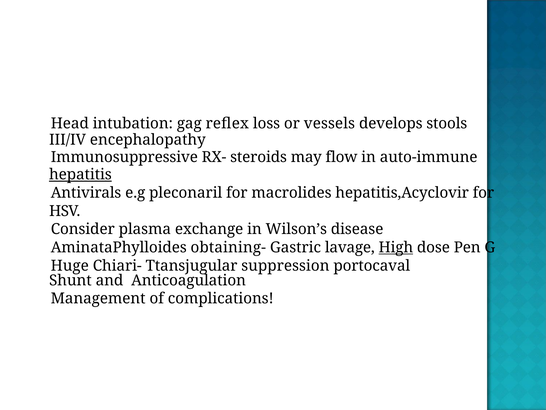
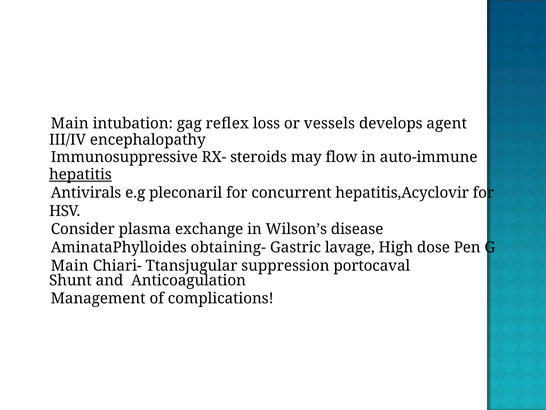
Head at (70, 123): Head -> Main
stools: stools -> agent
macrolides: macrolides -> concurrent
High underline: present -> none
Huge at (70, 265): Huge -> Main
